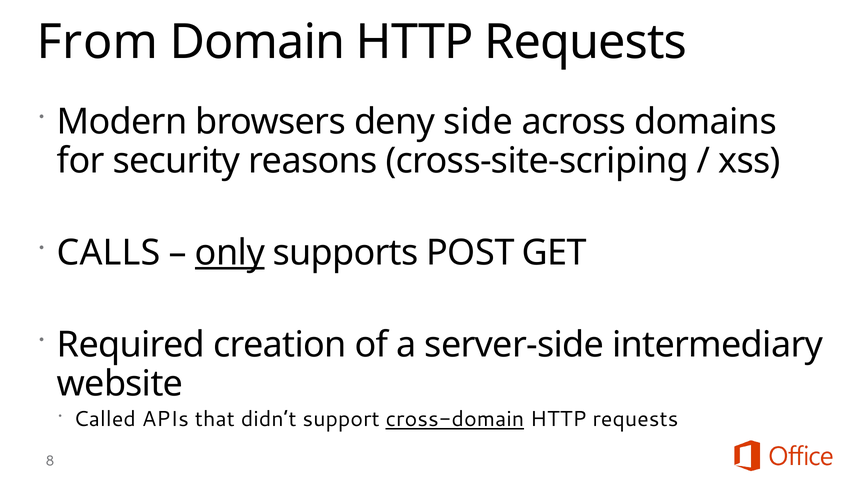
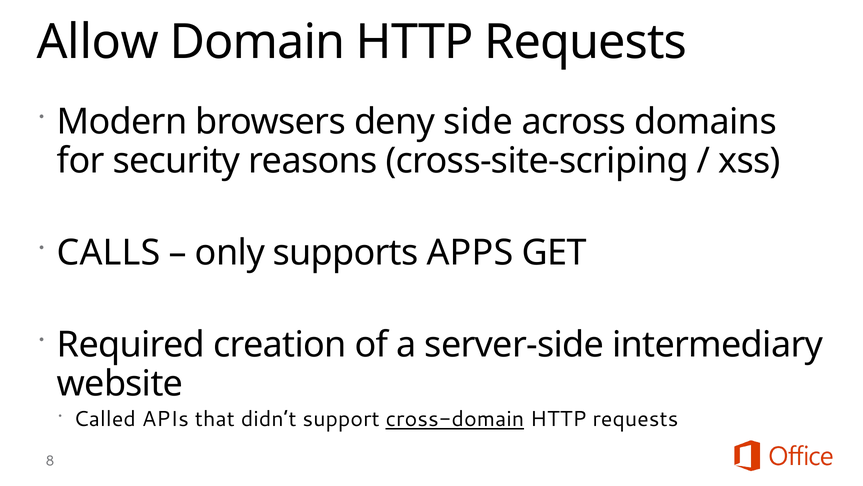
From: From -> Allow
only underline: present -> none
POST: POST -> APPS
